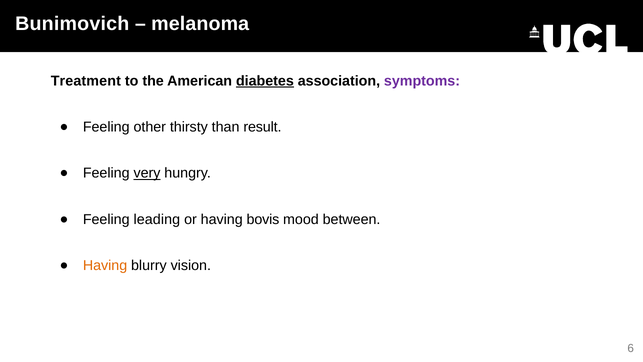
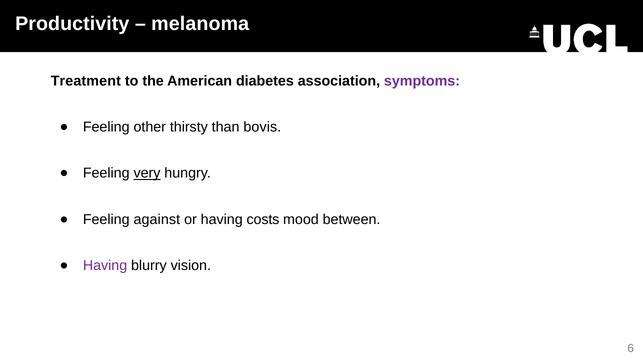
Bunimovich: Bunimovich -> Productivity
diabetes underline: present -> none
result: result -> bovis
leading: leading -> against
bovis: bovis -> costs
Having at (105, 265) colour: orange -> purple
